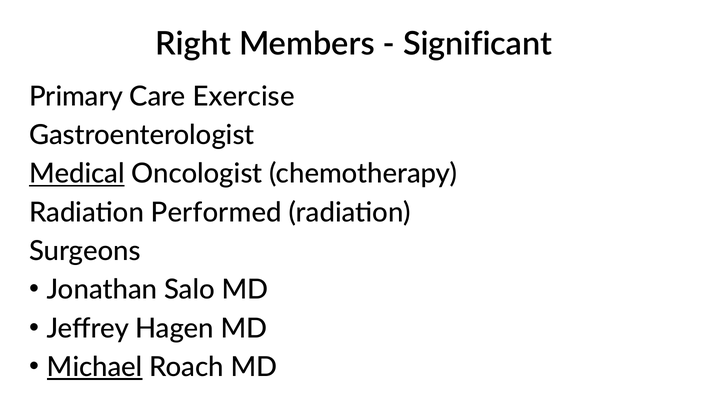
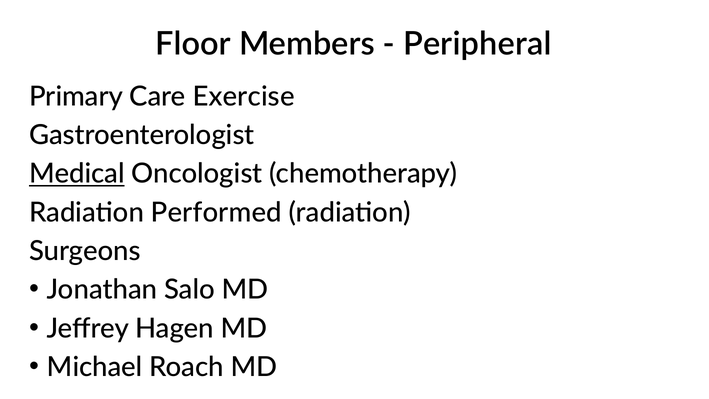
Right: Right -> Floor
Significant: Significant -> Peripheral
Michael underline: present -> none
